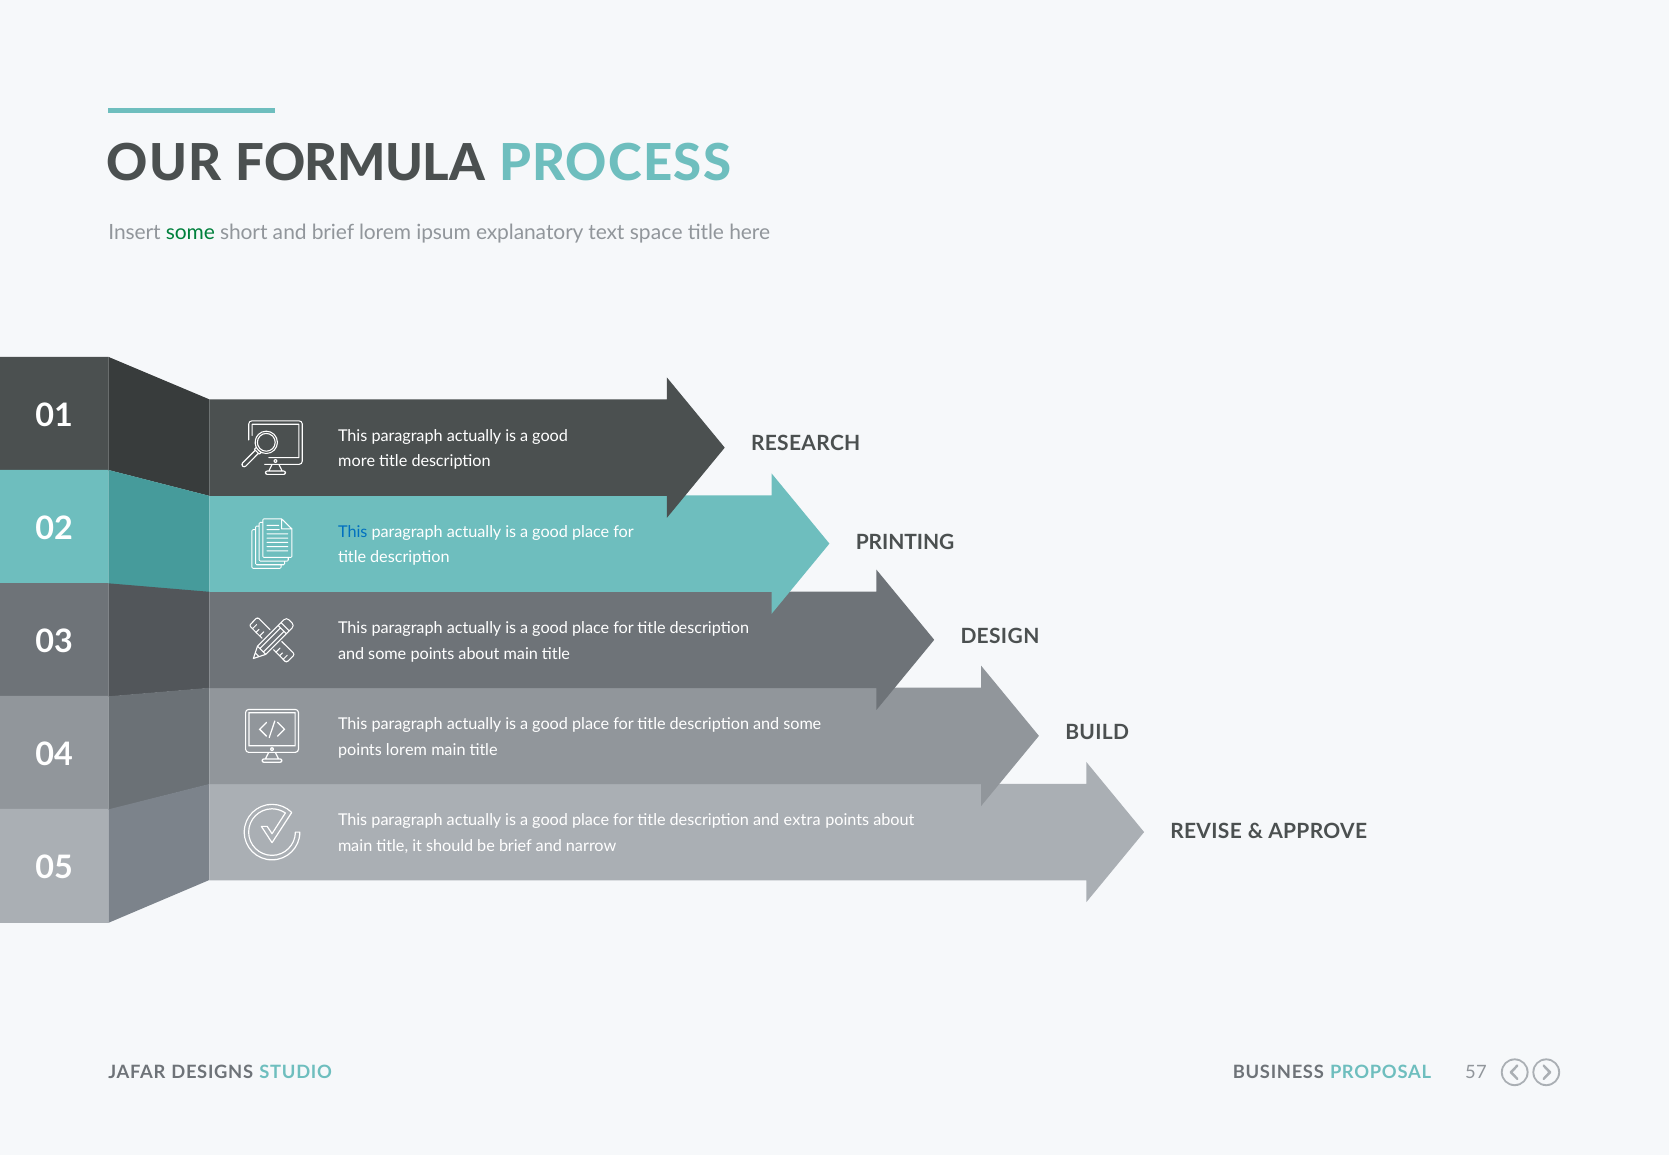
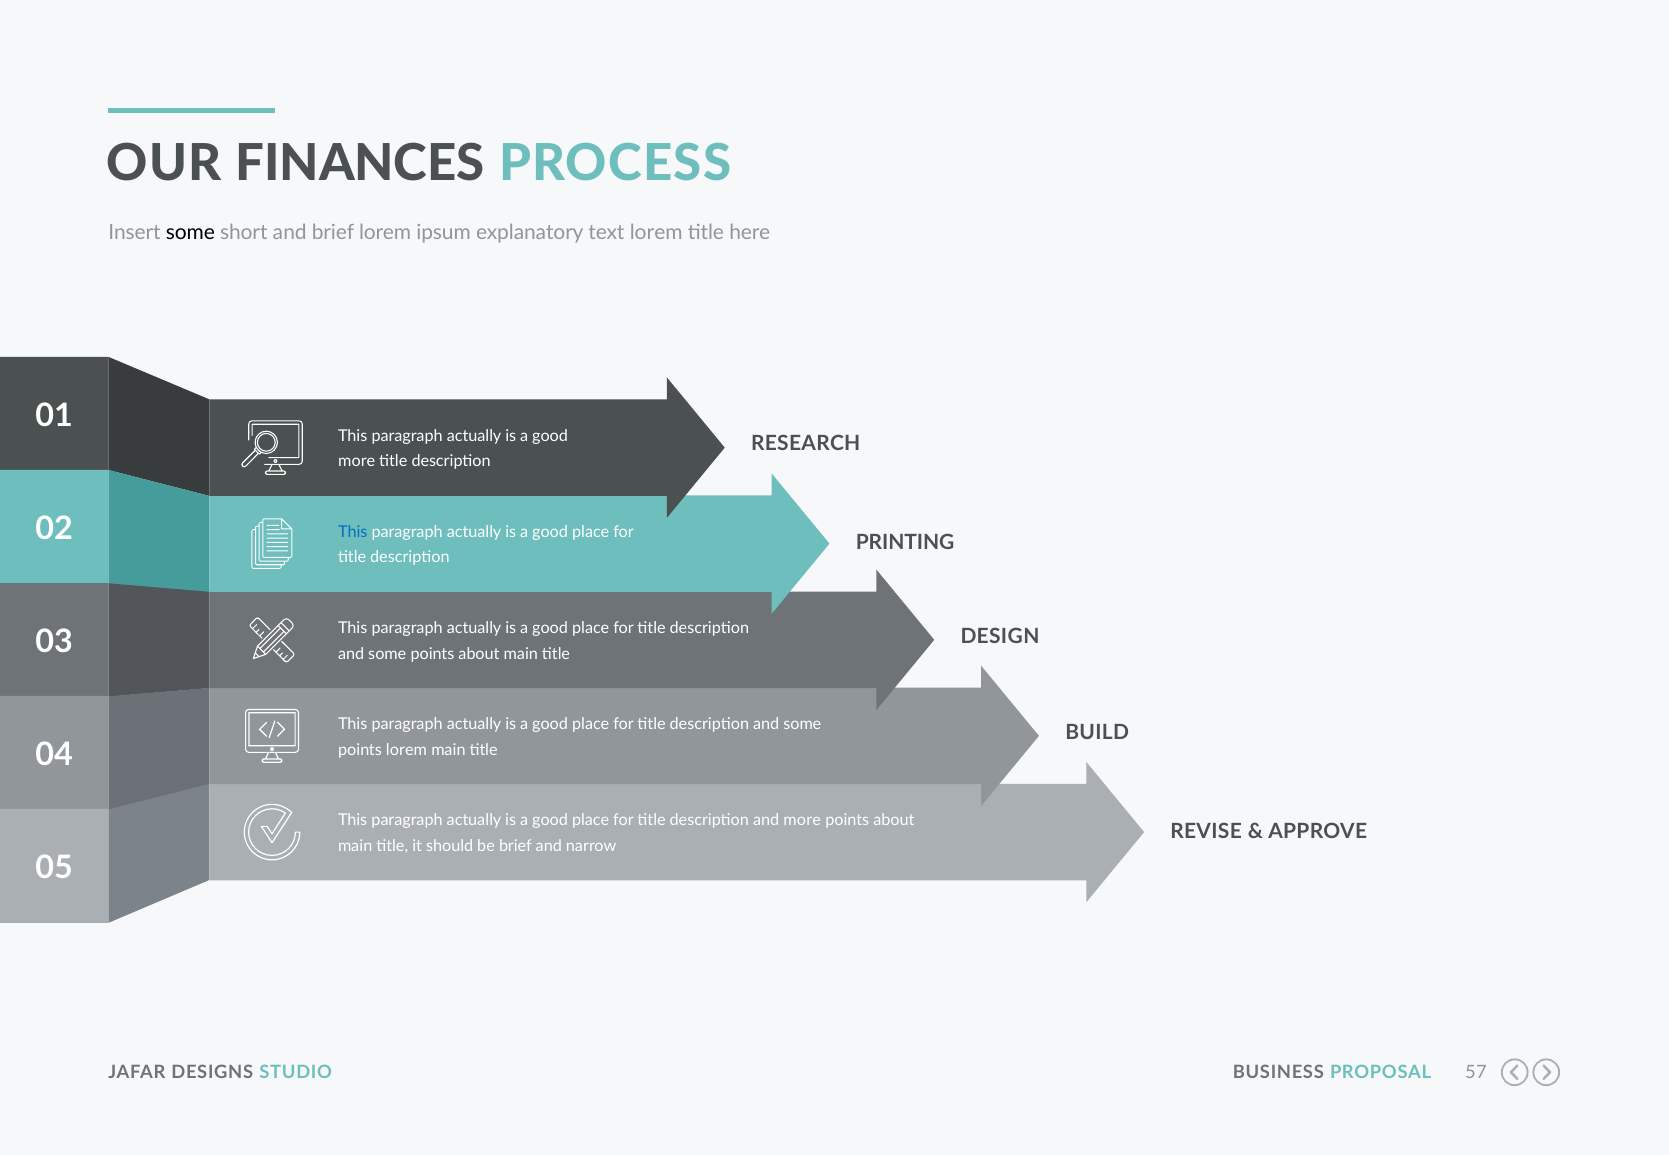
FORMULA: FORMULA -> FINANCES
some at (190, 232) colour: green -> black
text space: space -> lorem
and extra: extra -> more
